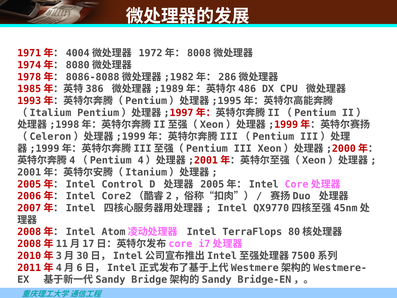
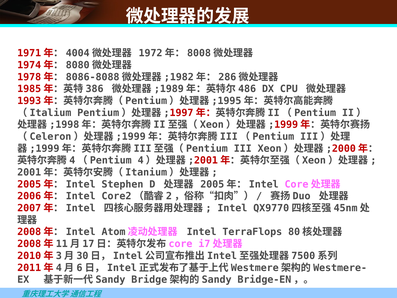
Control: Control -> Stephen
